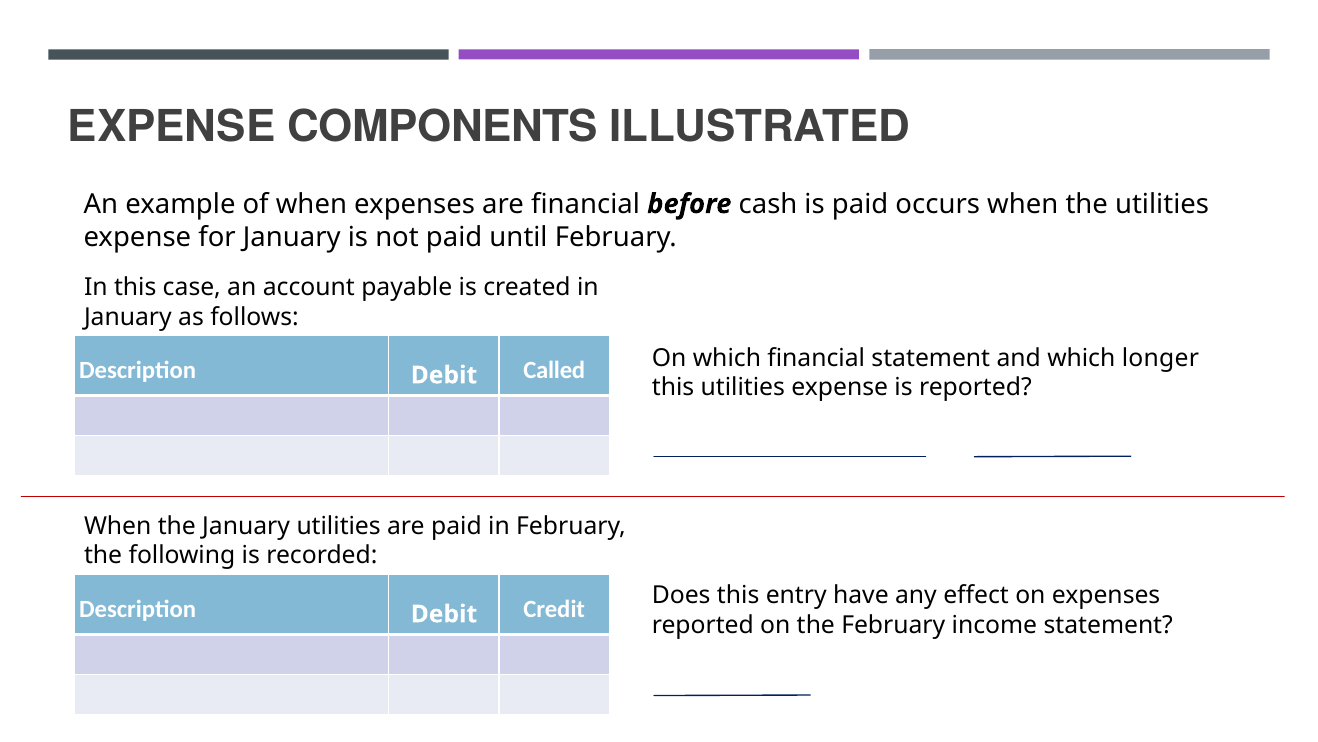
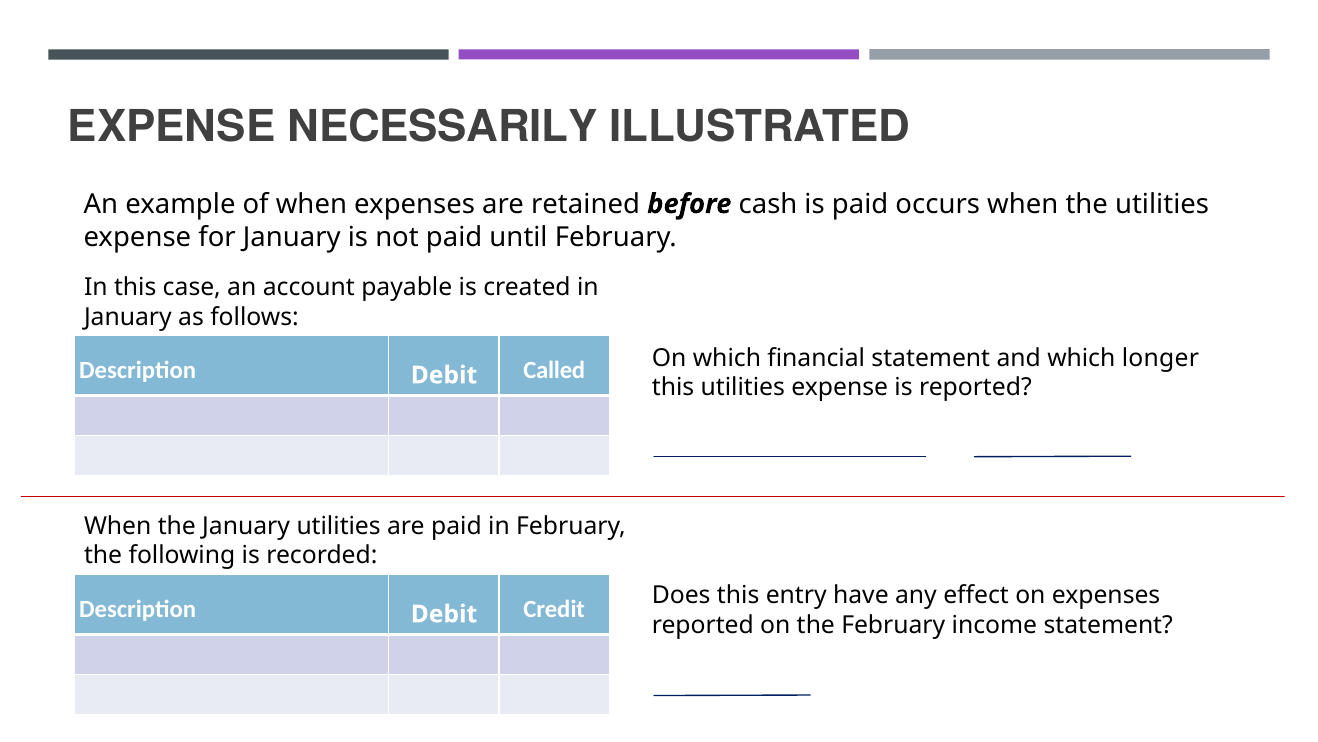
COMPONENTS: COMPONENTS -> NECESSARILY
are financial: financial -> retained
